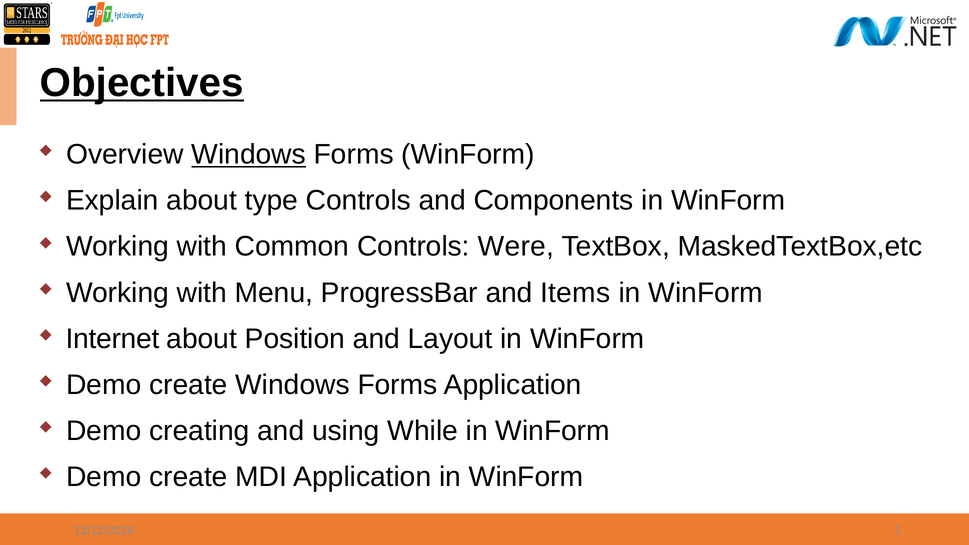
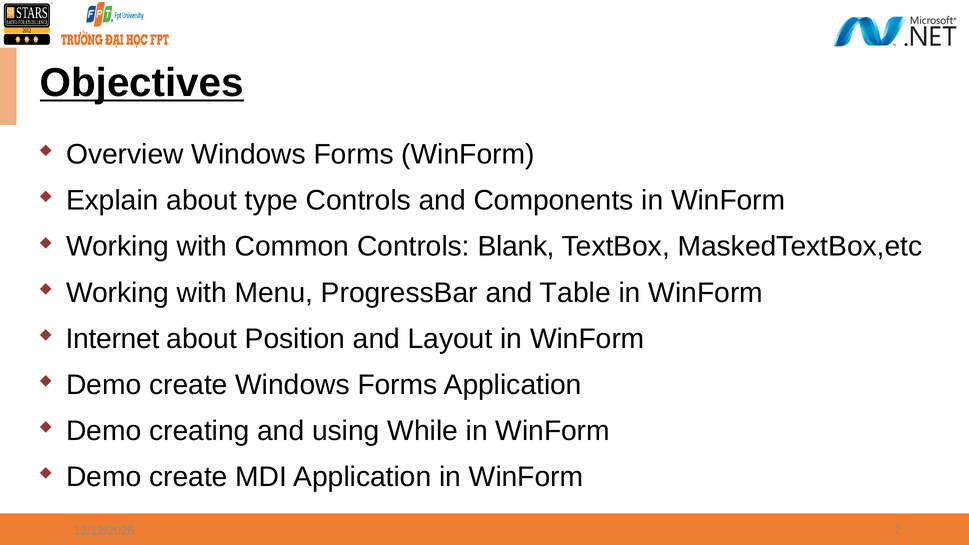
Windows at (249, 155) underline: present -> none
Were: Were -> Blank
Items: Items -> Table
